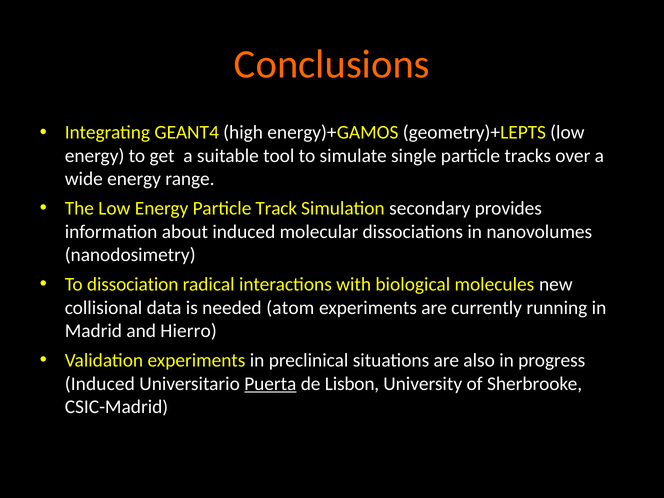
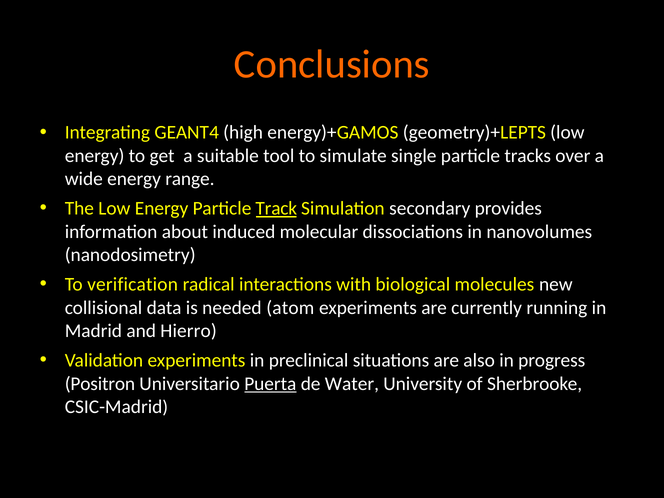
Track underline: none -> present
dissociation: dissociation -> verification
Induced at (100, 384): Induced -> Positron
Lisbon: Lisbon -> Water
